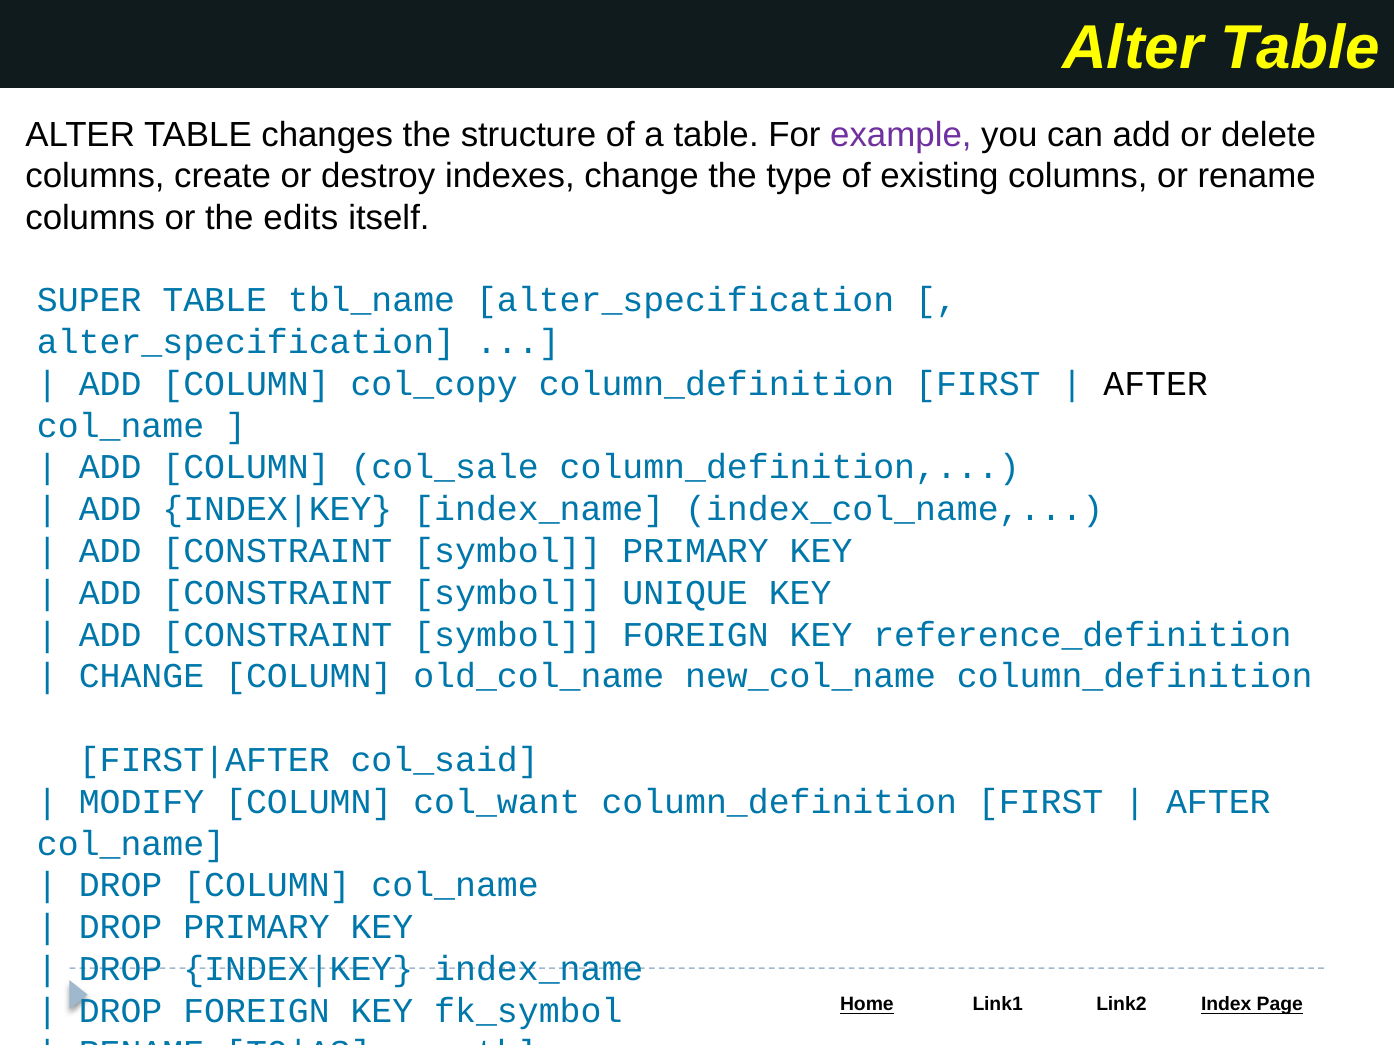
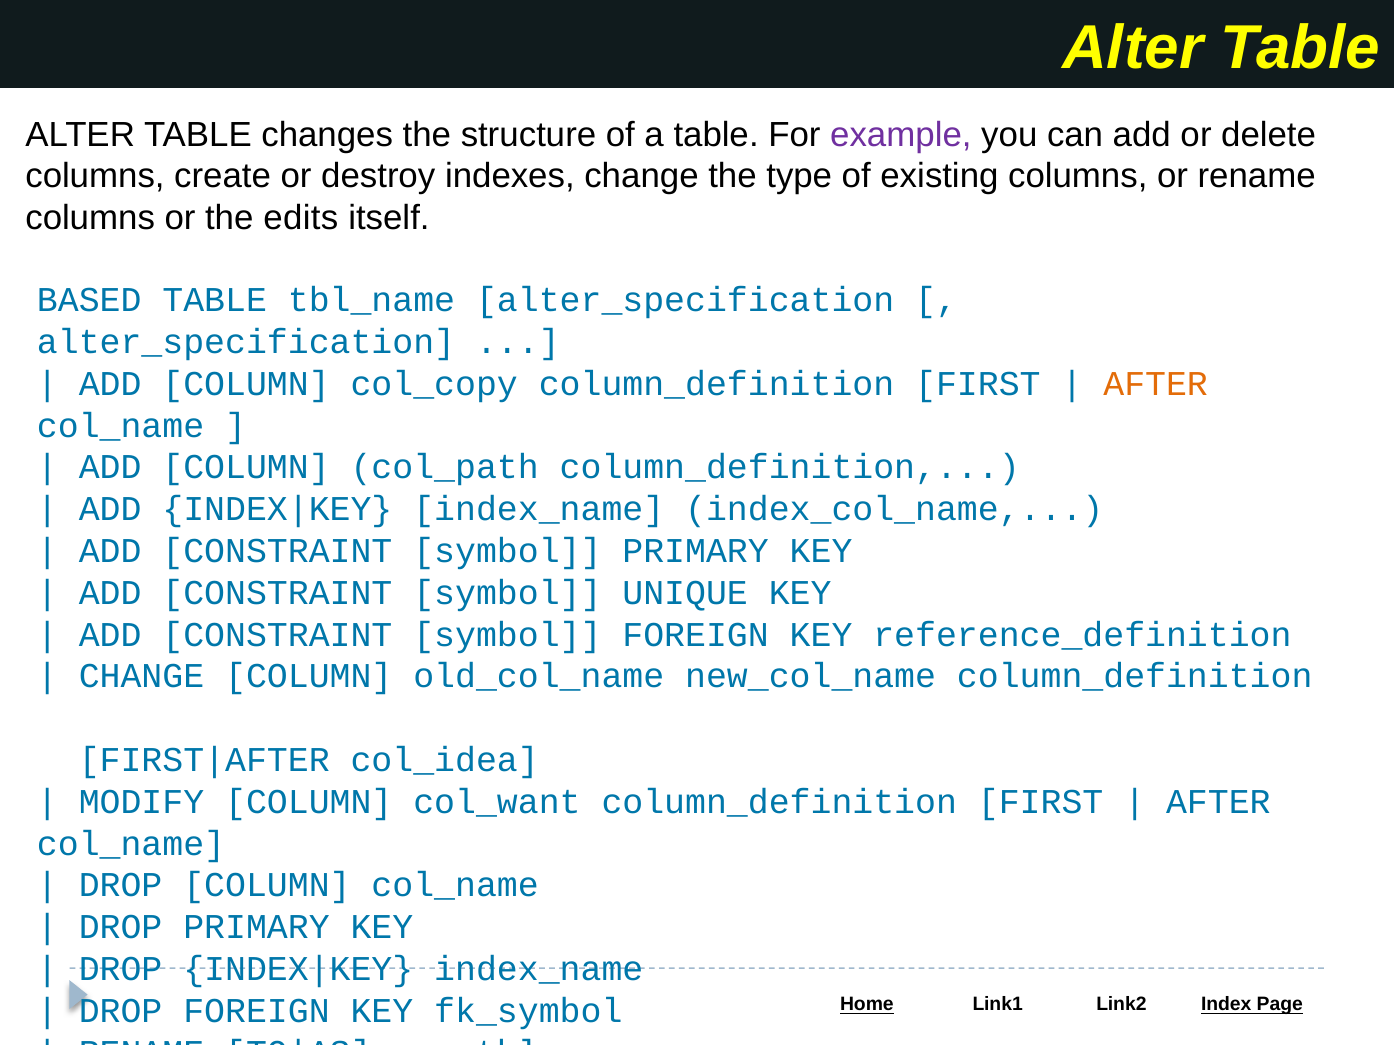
SUPER: SUPER -> BASED
AFTER at (1156, 384) colour: black -> orange
col_sale: col_sale -> col_path
col_said: col_said -> col_idea
